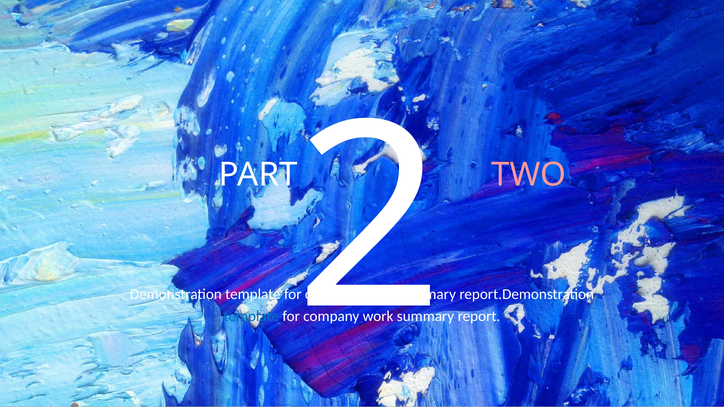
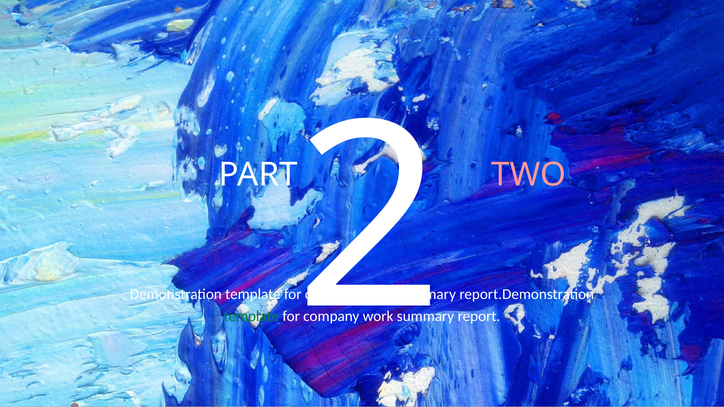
template at (251, 316) colour: blue -> green
